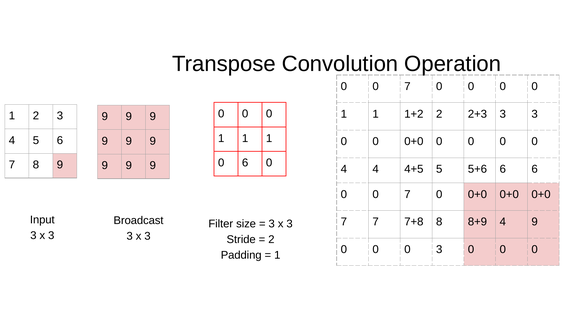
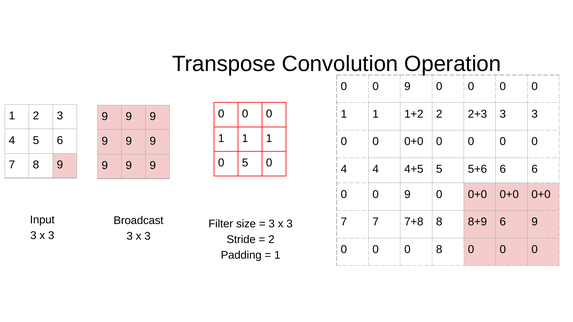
7 at (407, 86): 7 -> 9
0 6: 6 -> 5
7 at (407, 194): 7 -> 9
8+9 4: 4 -> 6
0 3: 3 -> 8
